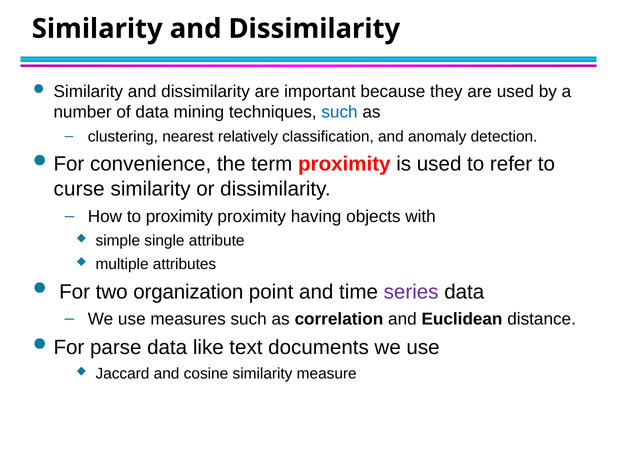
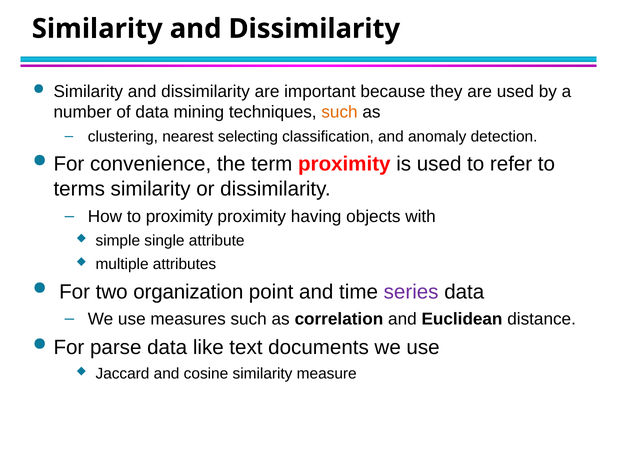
such at (340, 112) colour: blue -> orange
relatively: relatively -> selecting
curse: curse -> terms
